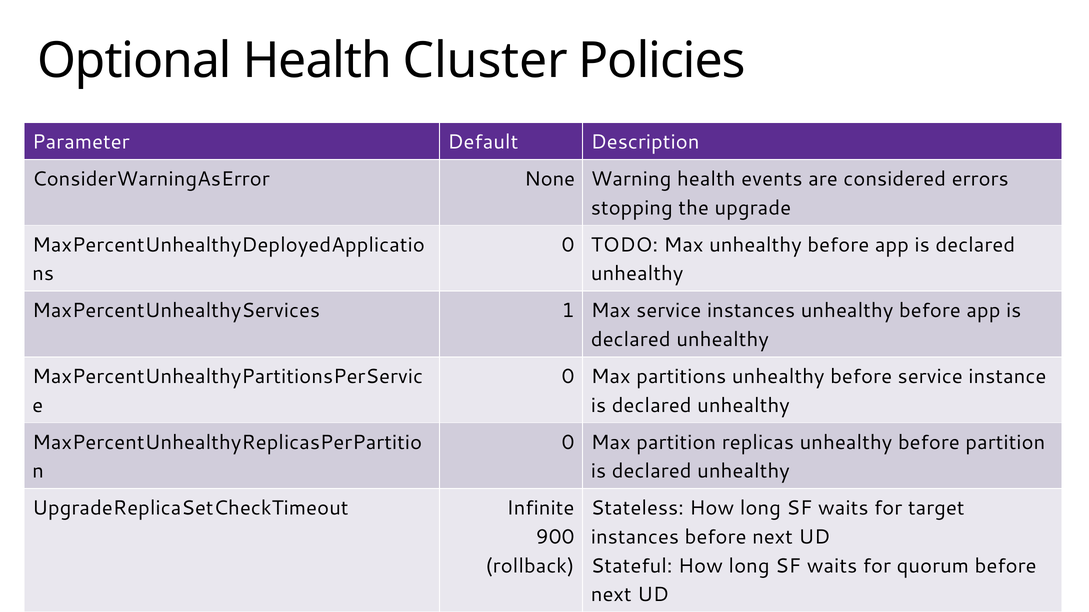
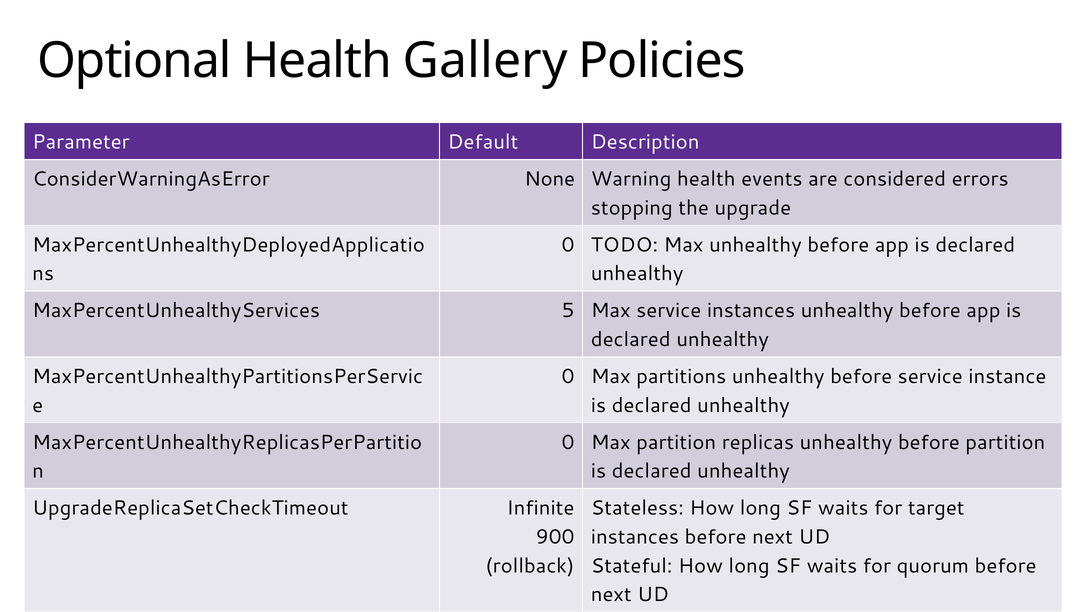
Cluster: Cluster -> Gallery
1: 1 -> 5
